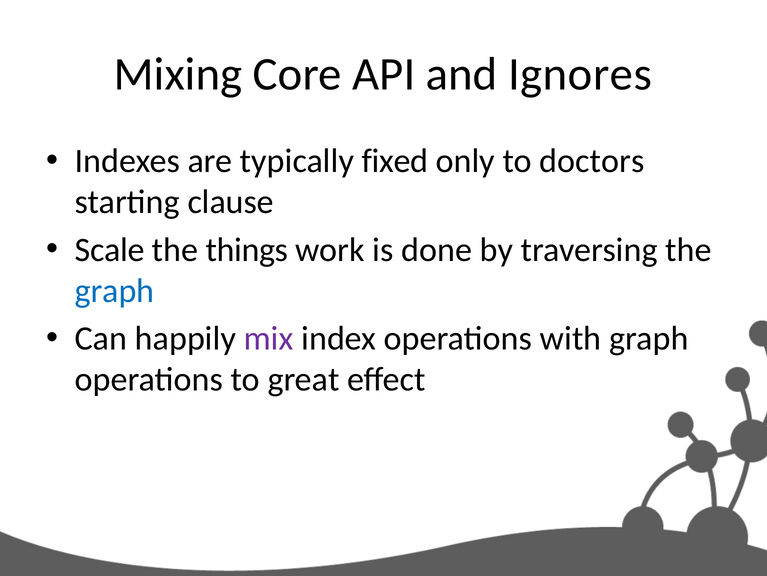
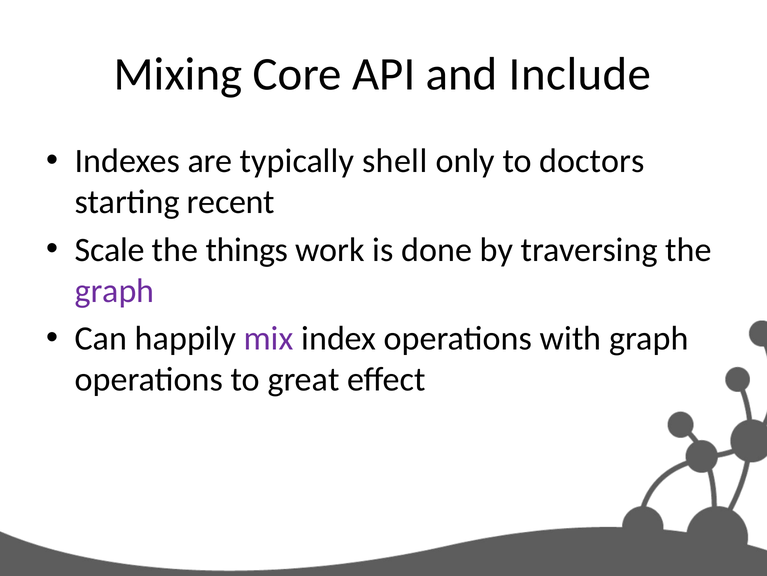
Ignores: Ignores -> Include
fixed: fixed -> shell
clause: clause -> recent
graph at (115, 290) colour: blue -> purple
